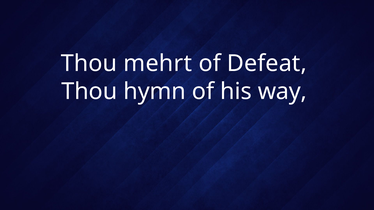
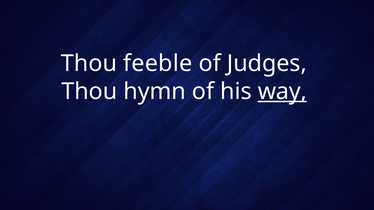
mehrt: mehrt -> feeble
Defeat: Defeat -> Judges
way underline: none -> present
